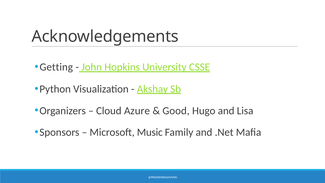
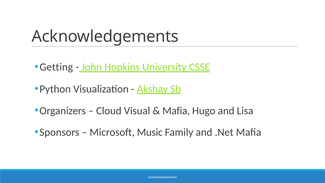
Azure: Azure -> Visual
Good at (176, 111): Good -> Mafia
